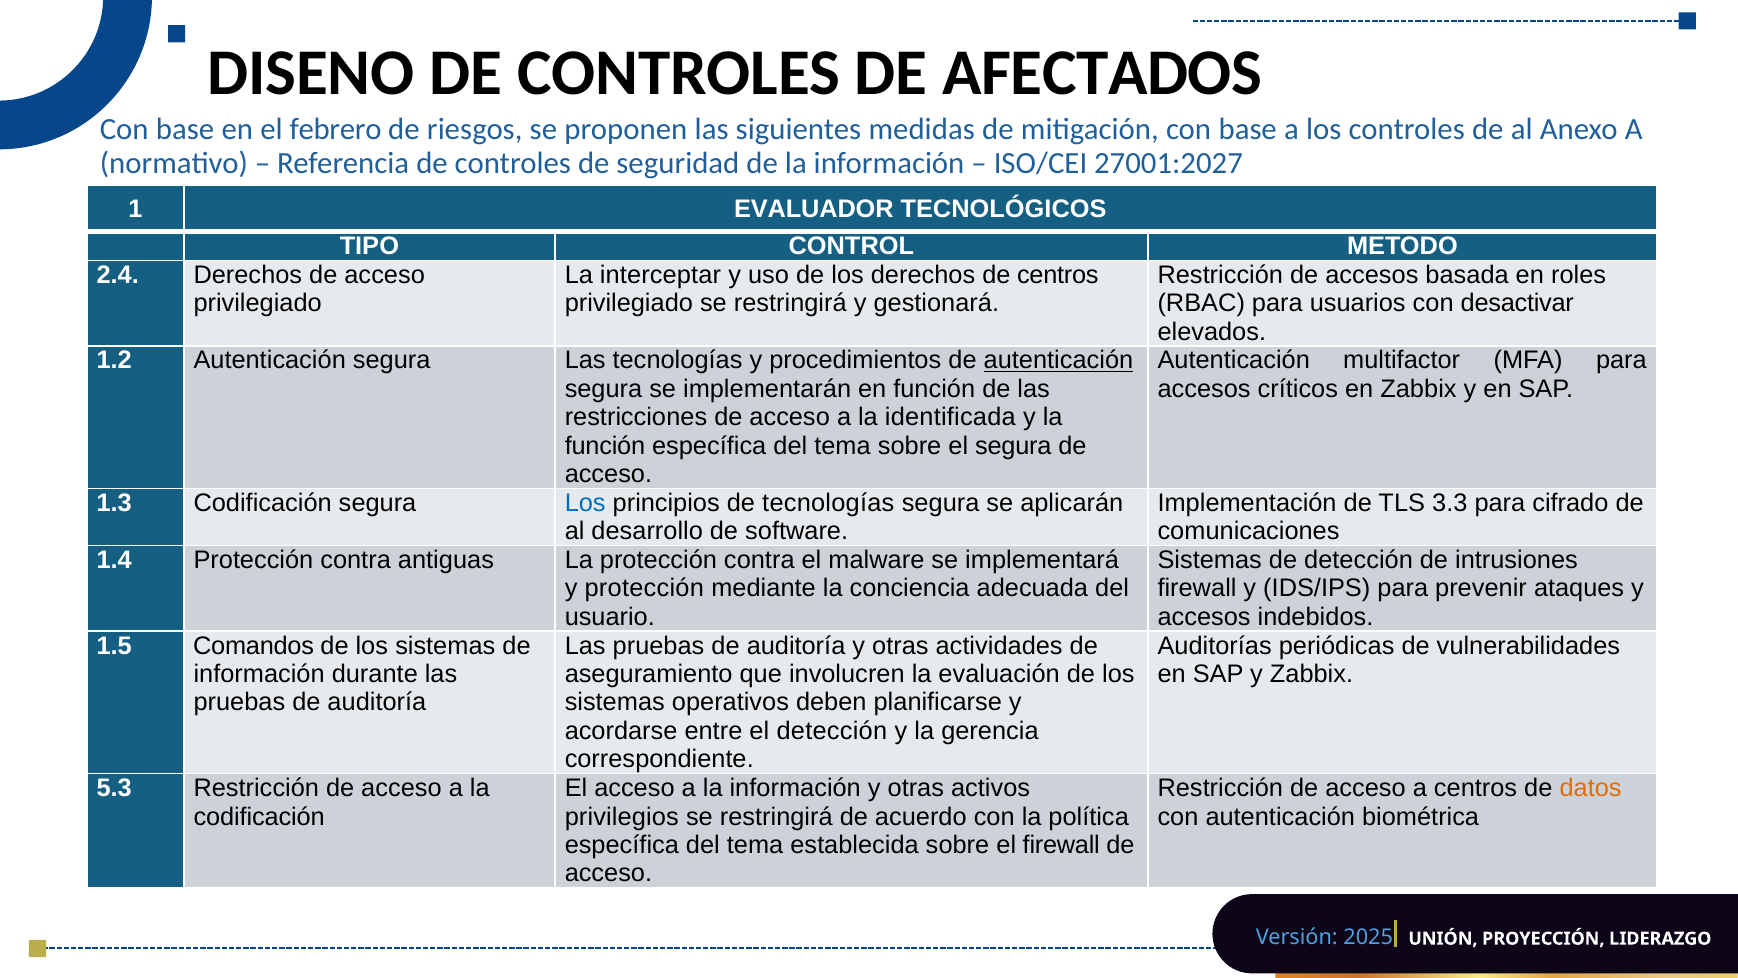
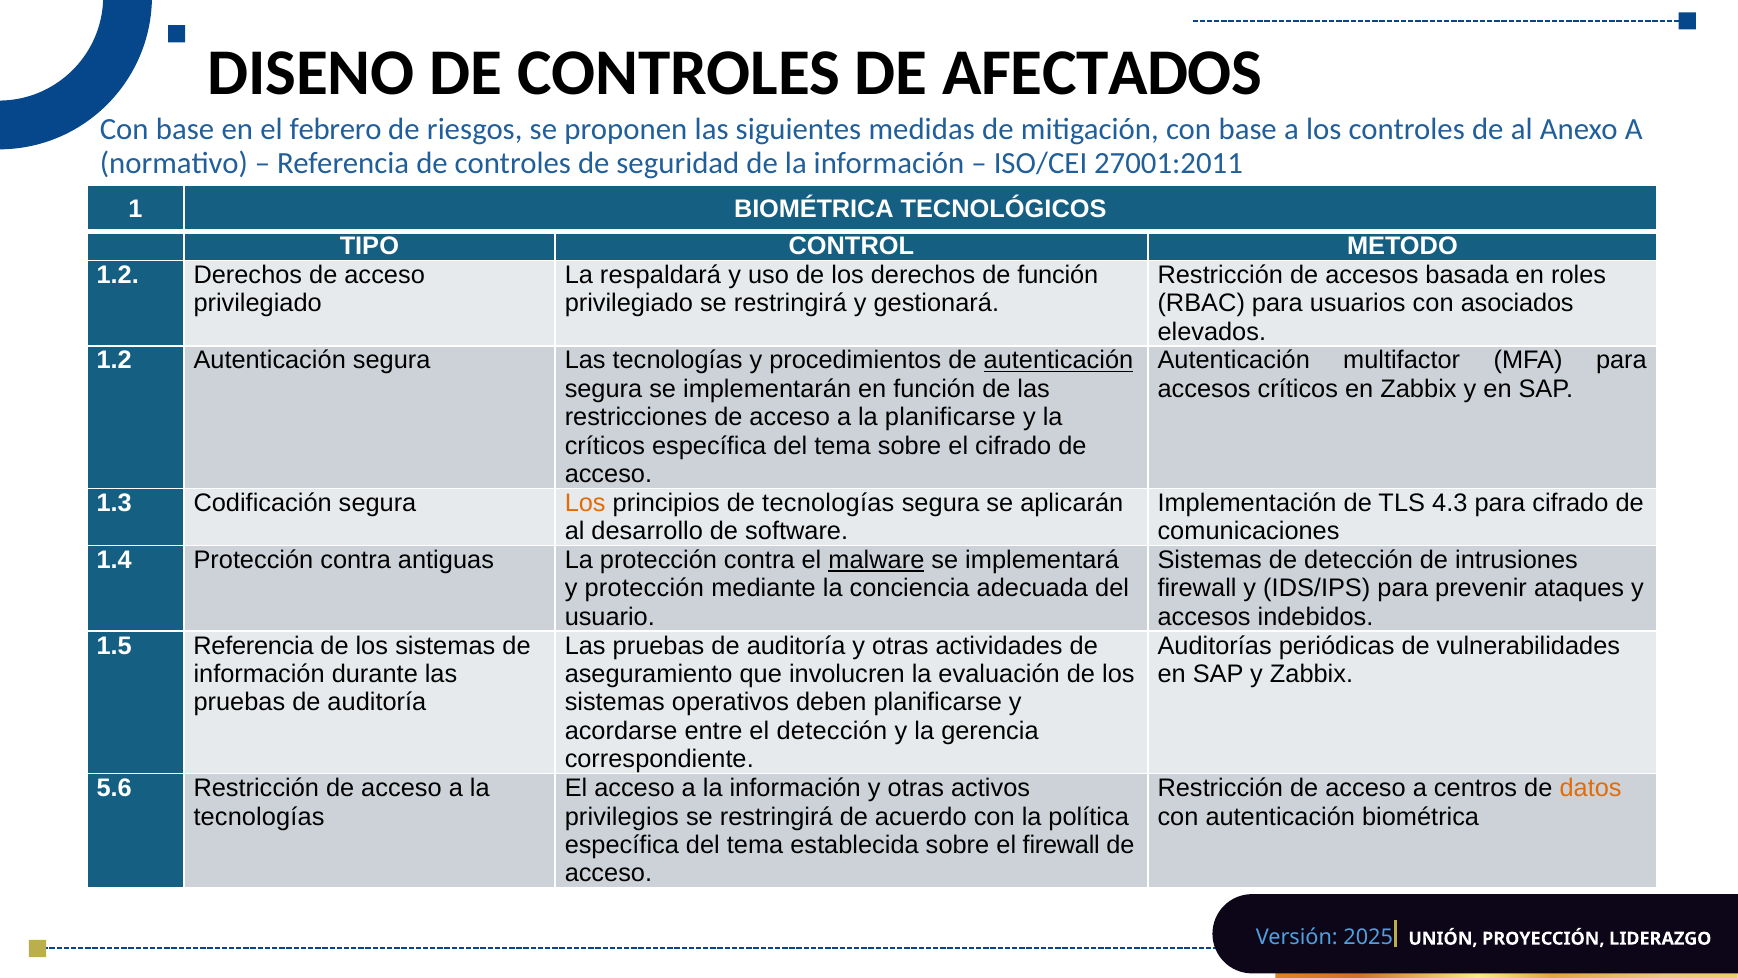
27001:2027: 27001:2027 -> 27001:2011
1 EVALUADOR: EVALUADOR -> BIOMÉTRICA
2.4 at (118, 275): 2.4 -> 1.2
interceptar: interceptar -> respaldará
de centros: centros -> función
desactivar: desactivar -> asociados
la identificada: identificada -> planificarse
función at (605, 446): función -> críticos
el segura: segura -> cifrado
Los at (585, 503) colour: blue -> orange
3.3: 3.3 -> 4.3
malware underline: none -> present
1.5 Comandos: Comandos -> Referencia
5.3: 5.3 -> 5.6
codificación at (259, 816): codificación -> tecnologías
